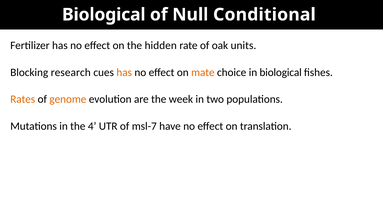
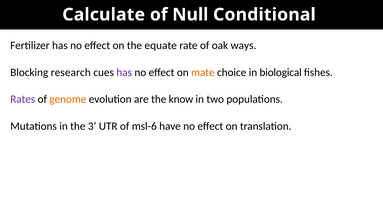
Biological at (104, 15): Biological -> Calculate
hidden: hidden -> equate
units: units -> ways
has at (124, 72) colour: orange -> purple
Rates colour: orange -> purple
week: week -> know
4: 4 -> 3
msl-7: msl-7 -> msl-6
